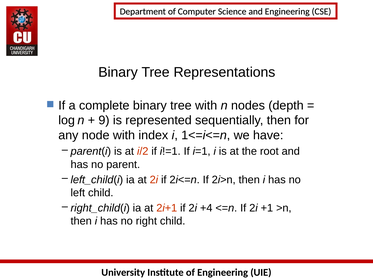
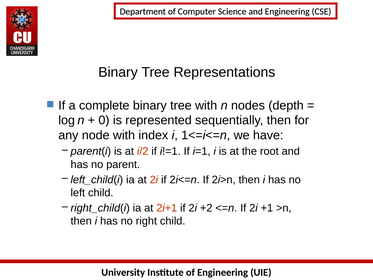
9: 9 -> 0
+4: +4 -> +2
